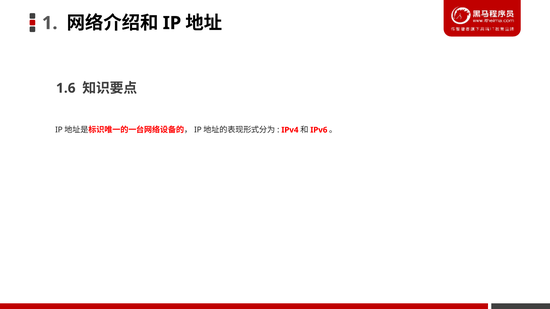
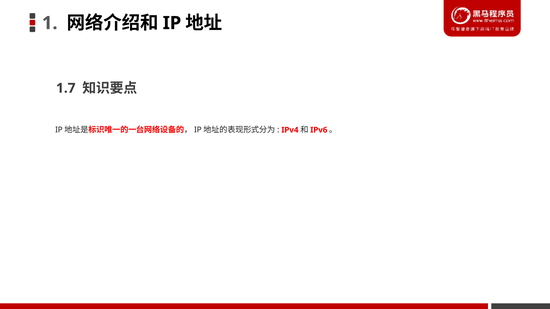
1.6: 1.6 -> 1.7
